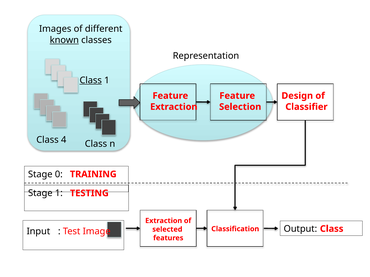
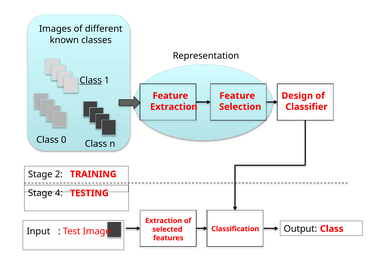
known underline: present -> none
4: 4 -> 0
0: 0 -> 2
Stage 1: 1 -> 4
